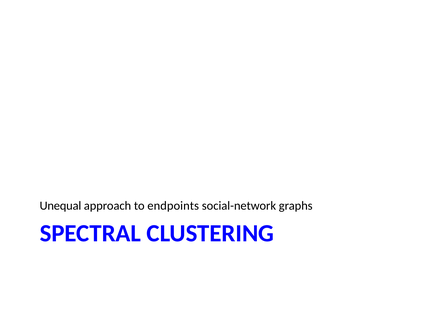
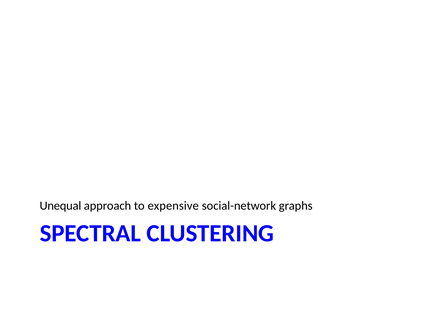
endpoints: endpoints -> expensive
